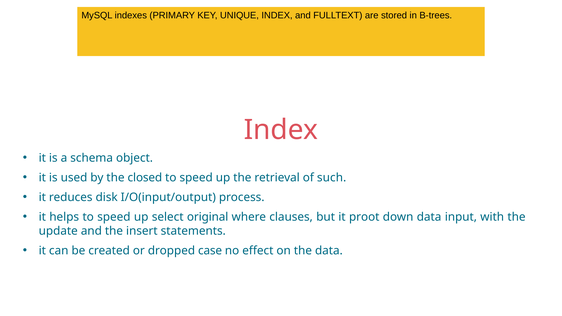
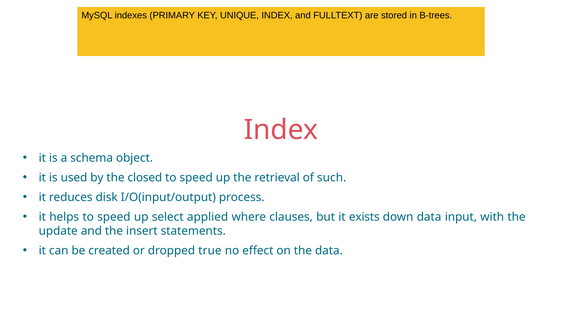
original: original -> applied
proot: proot -> exists
case: case -> true
